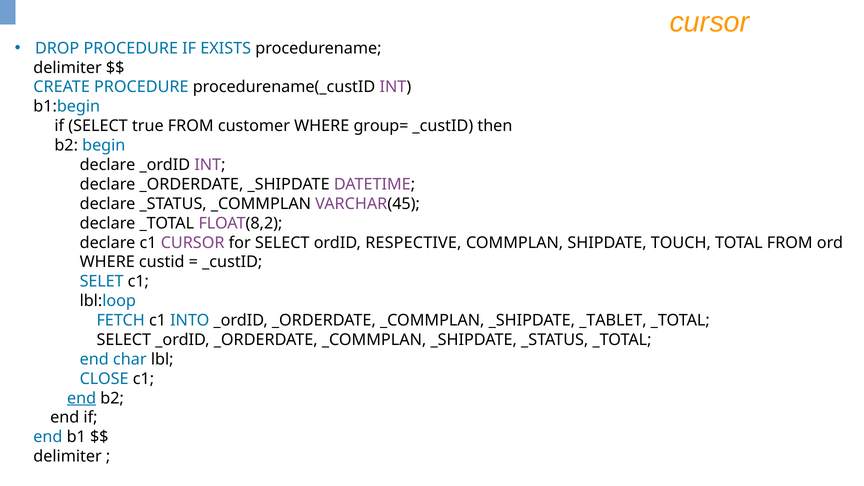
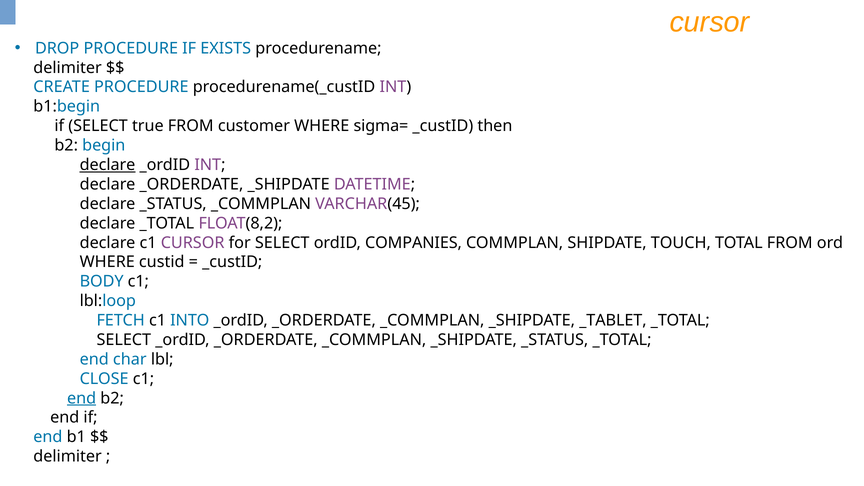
group=: group= -> sigma=
declare at (108, 165) underline: none -> present
RESPECTIVE: RESPECTIVE -> COMPANIES
SELET: SELET -> BODY
